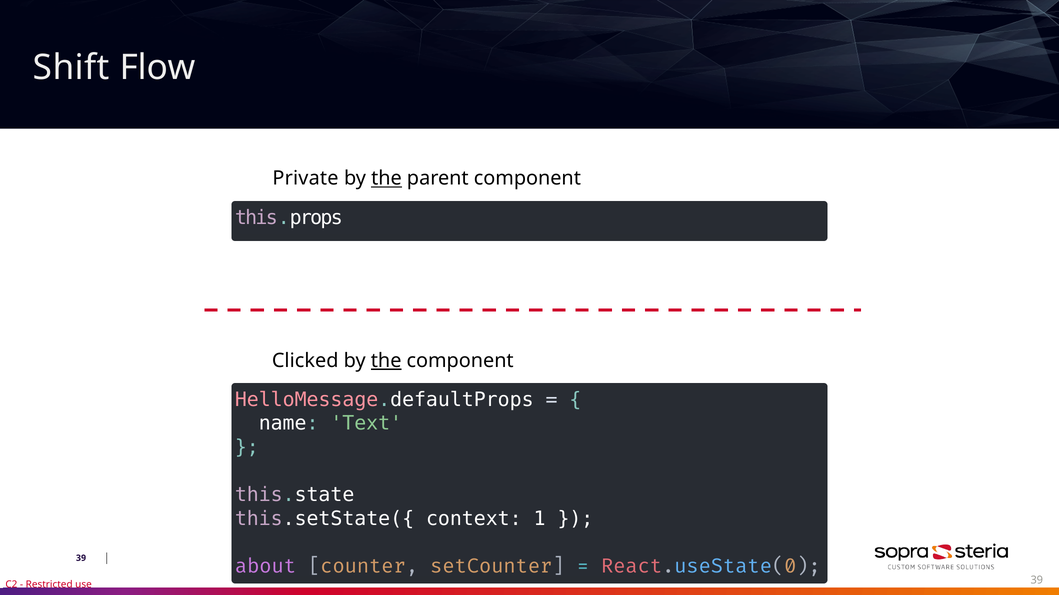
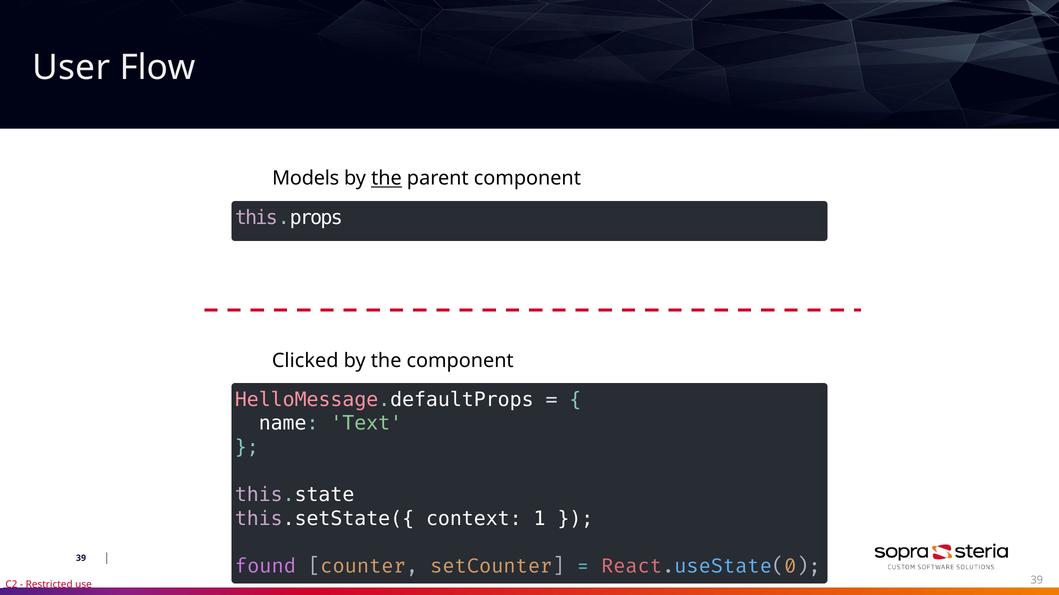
Shift: Shift -> User
Private: Private -> Models
the at (386, 361) underline: present -> none
about: about -> found
